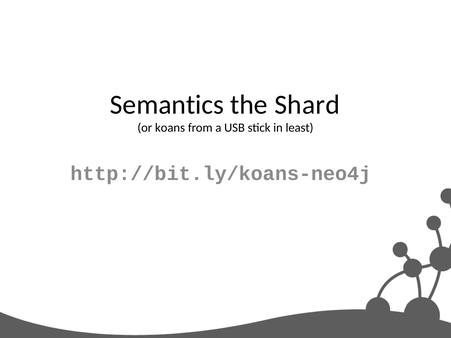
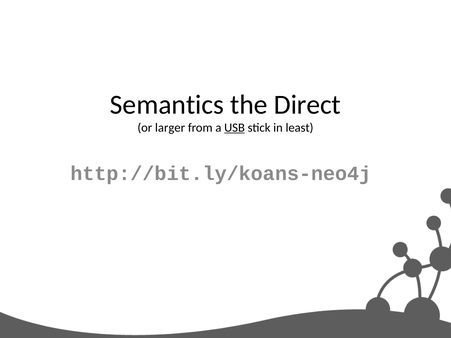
Shard: Shard -> Direct
koans: koans -> larger
USB underline: none -> present
